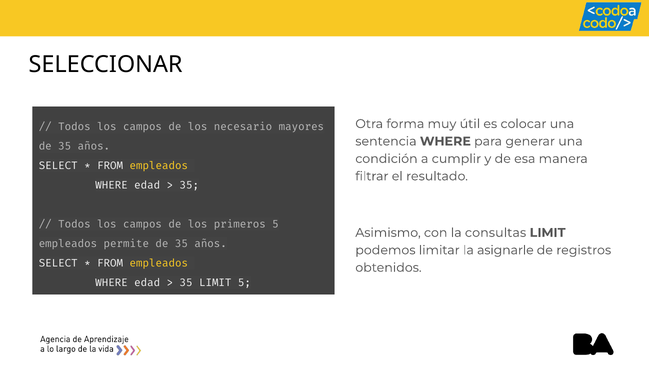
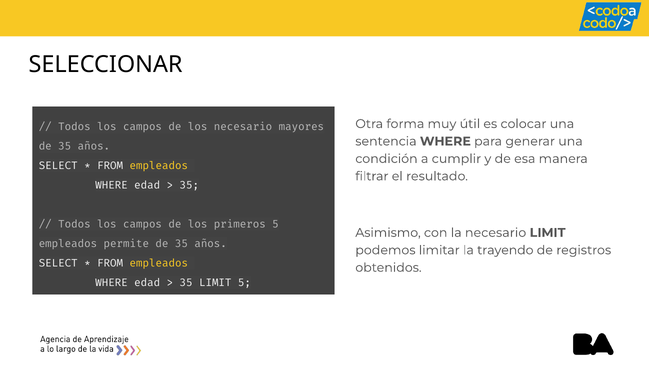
la consultas: consultas -> necesario
asignarle: asignarle -> trayendo
